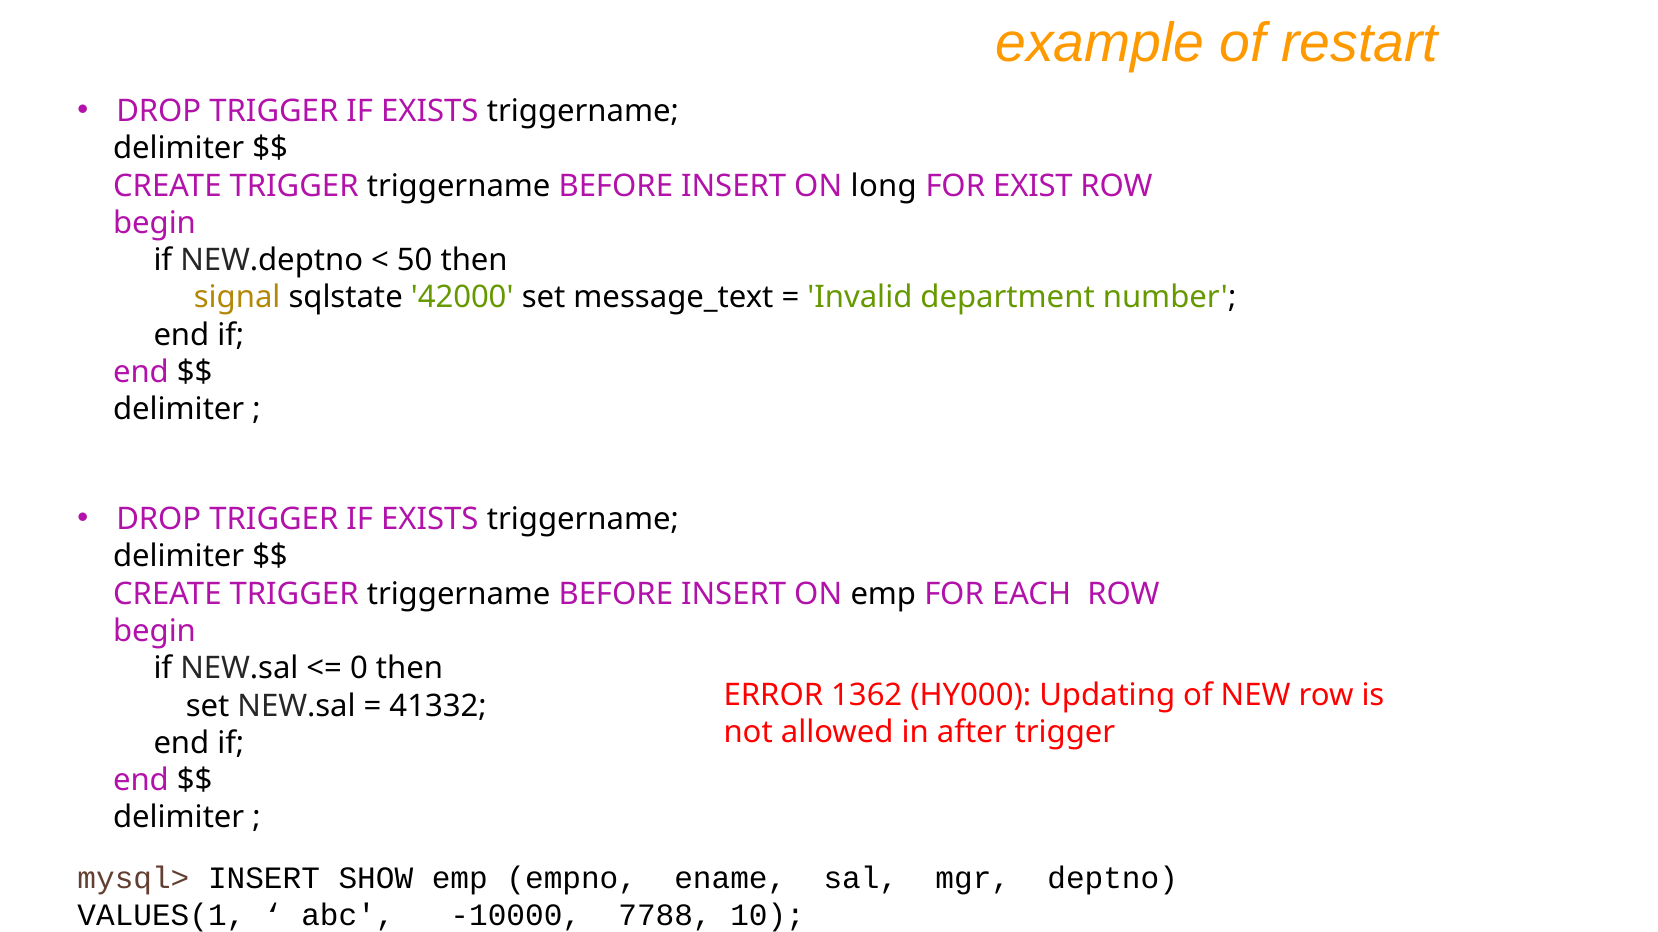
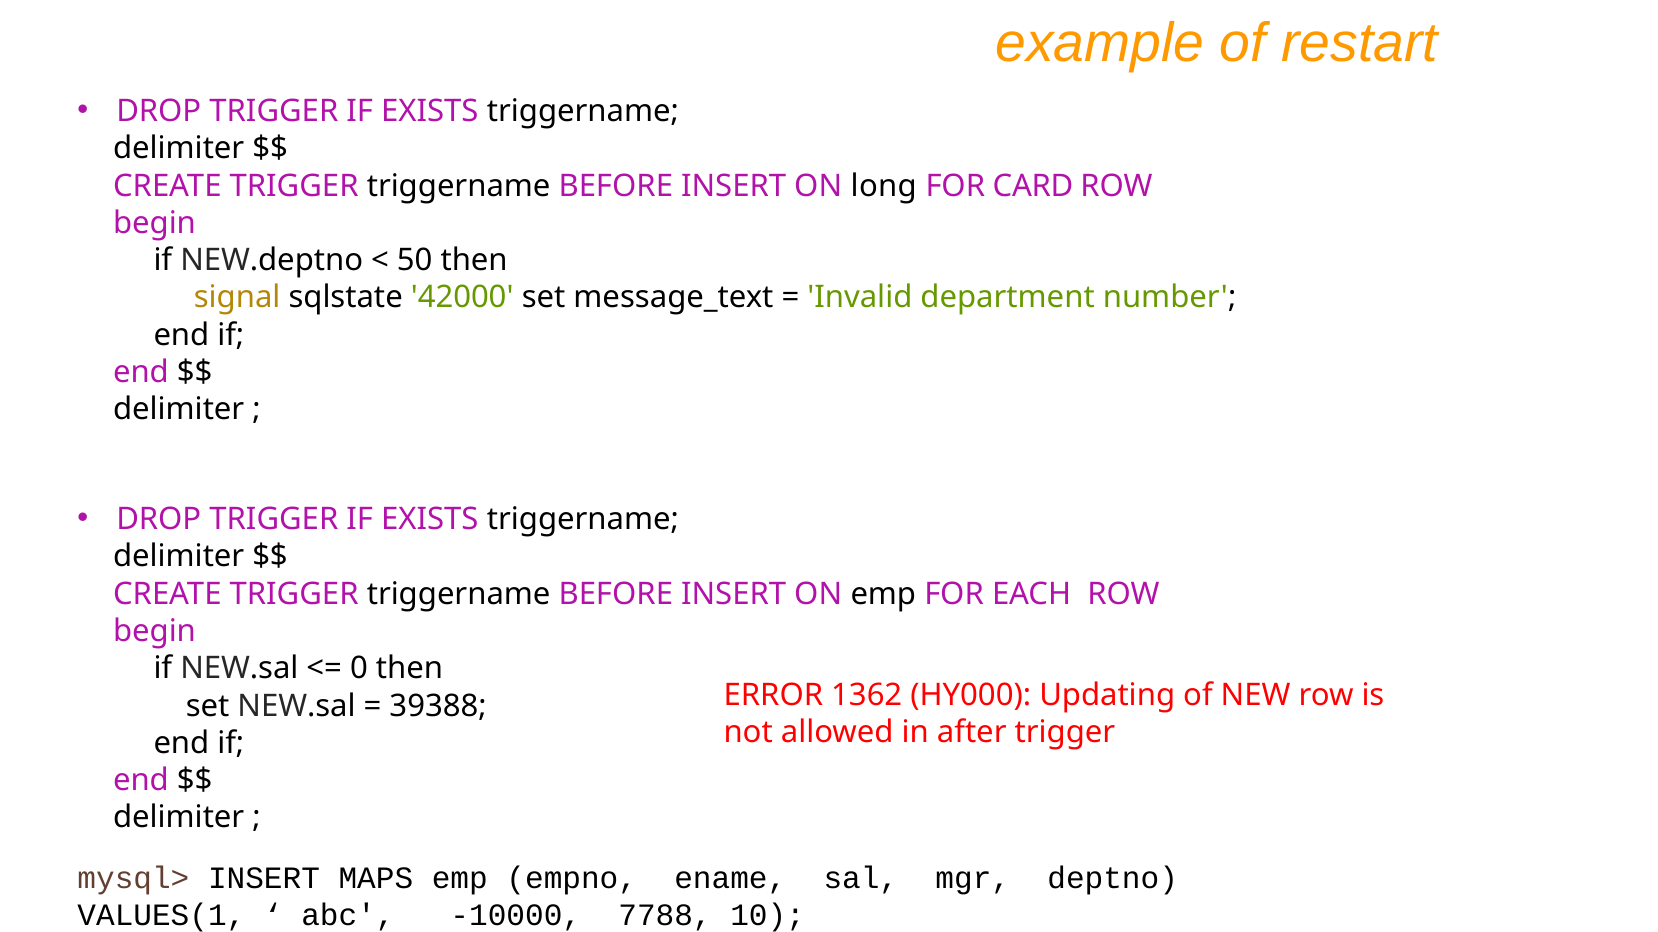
EXIST: EXIST -> CARD
41332: 41332 -> 39388
SHOW: SHOW -> MAPS
